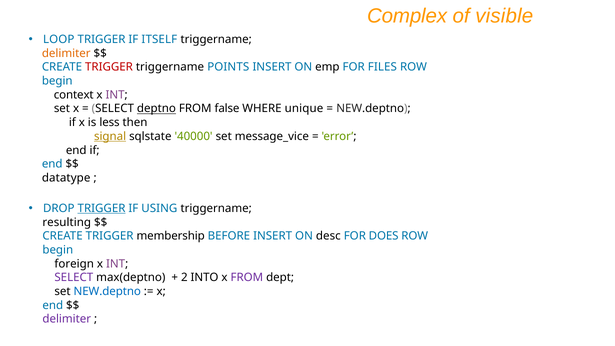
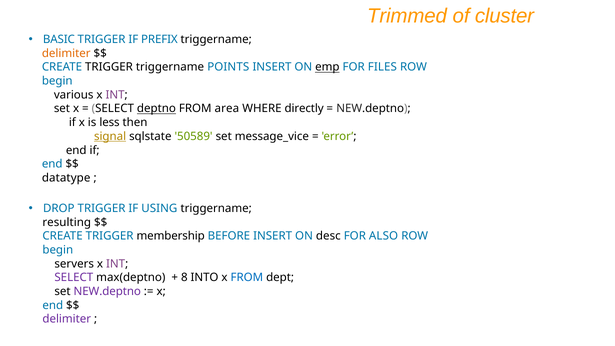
Complex: Complex -> Trimmed
visible: visible -> cluster
LOOP: LOOP -> BASIC
ITSELF: ITSELF -> PREFIX
TRIGGER at (109, 67) colour: red -> black
emp underline: none -> present
context: context -> various
false: false -> area
unique: unique -> directly
40000: 40000 -> 50589
TRIGGER at (102, 208) underline: present -> none
DOES: DOES -> ALSO
foreign: foreign -> servers
2: 2 -> 8
FROM at (247, 278) colour: purple -> blue
NEW.deptno at (107, 291) colour: blue -> purple
